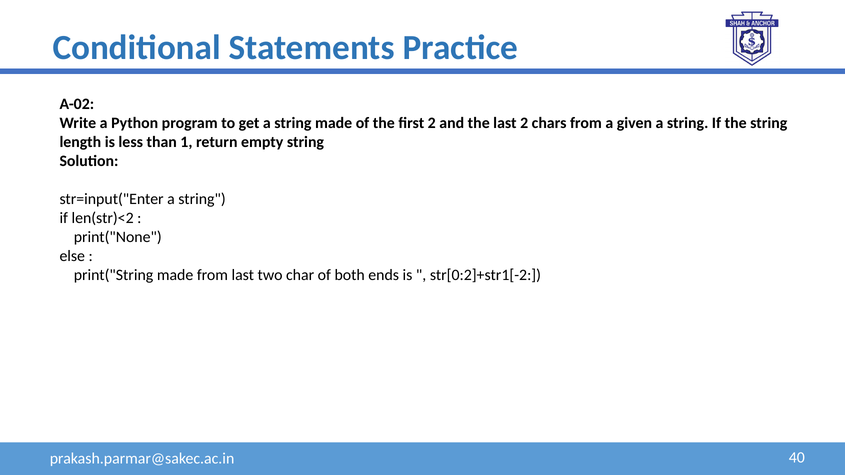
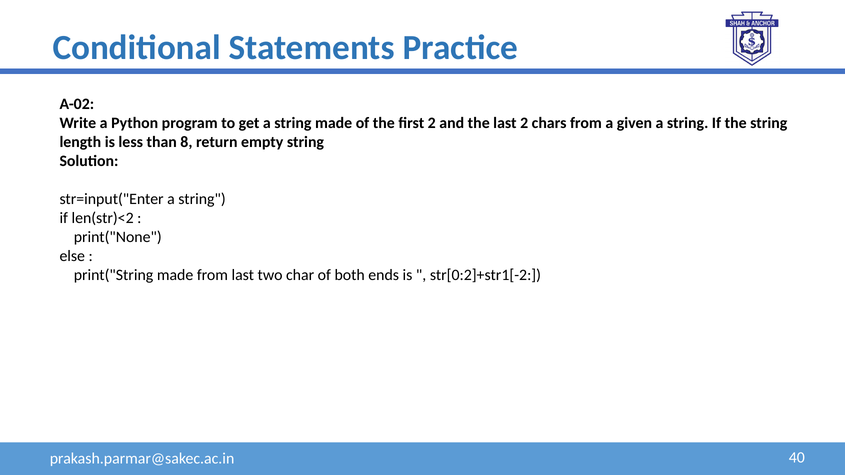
1: 1 -> 8
